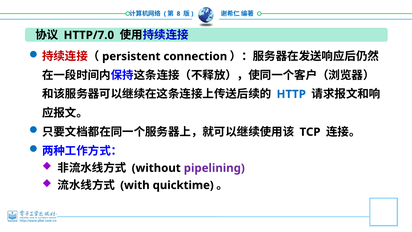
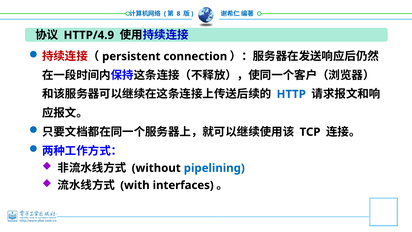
HTTP/7.0: HTTP/7.0 -> HTTP/4.9
pipelining colour: purple -> blue
quicktime: quicktime -> interfaces
